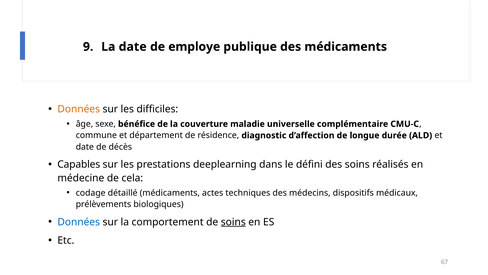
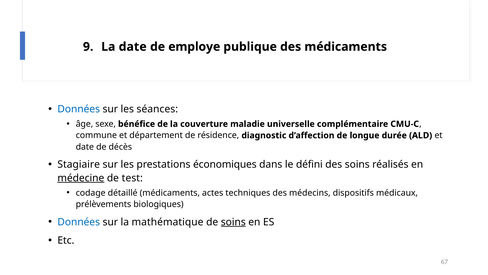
Données at (79, 109) colour: orange -> blue
difficiles: difficiles -> séances
Capables: Capables -> Stagiaire
deeplearning: deeplearning -> économiques
médecine underline: none -> present
cela: cela -> test
comportement: comportement -> mathématique
